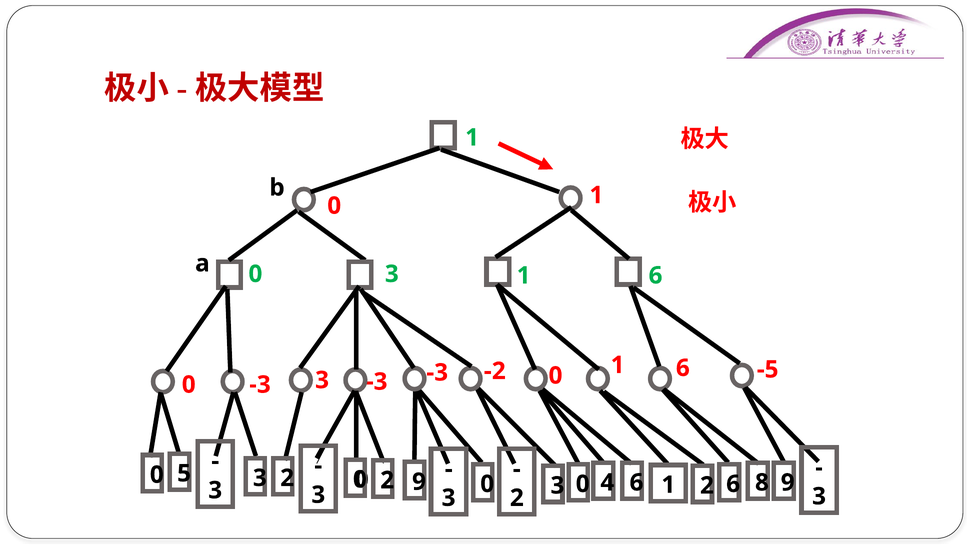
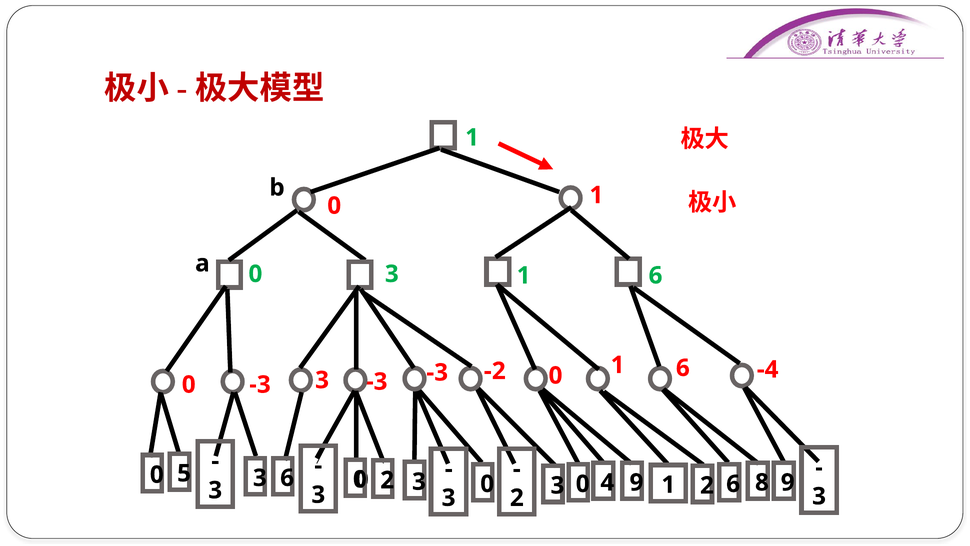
-5: -5 -> -4
3 2: 2 -> 6
9 at (419, 481): 9 -> 3
4 6: 6 -> 9
